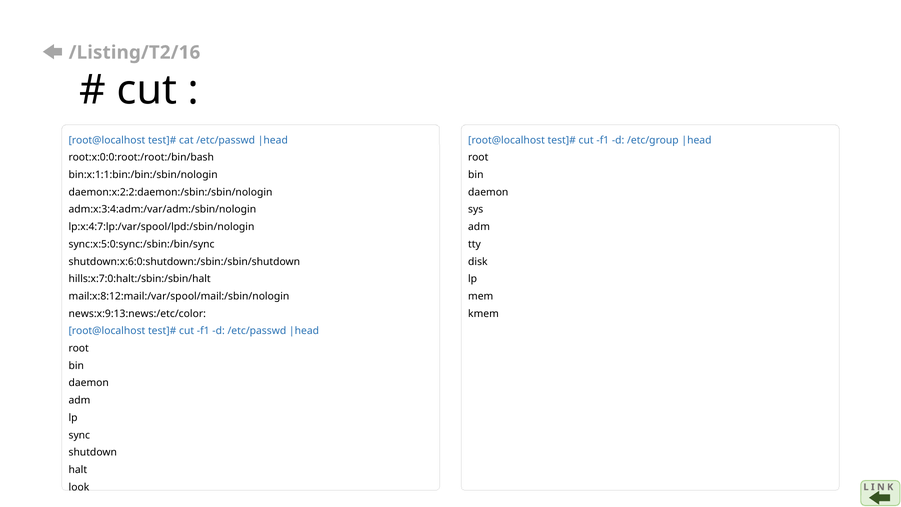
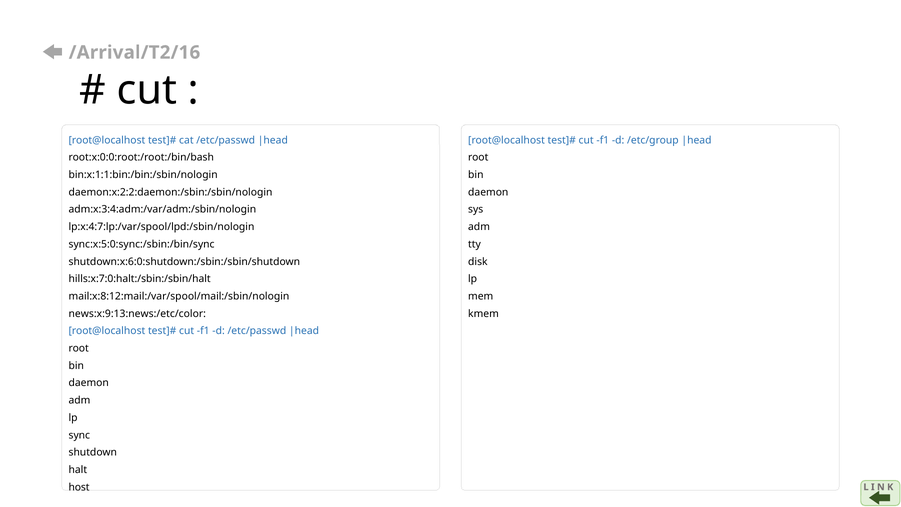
/Listing/T2/16: /Listing/T2/16 -> /Arrival/T2/16
look: look -> host
